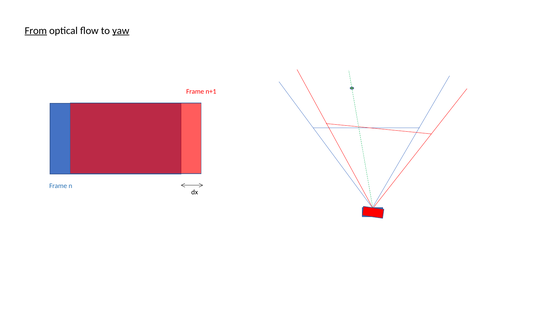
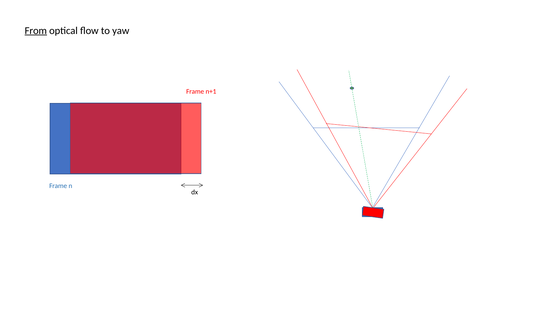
yaw underline: present -> none
